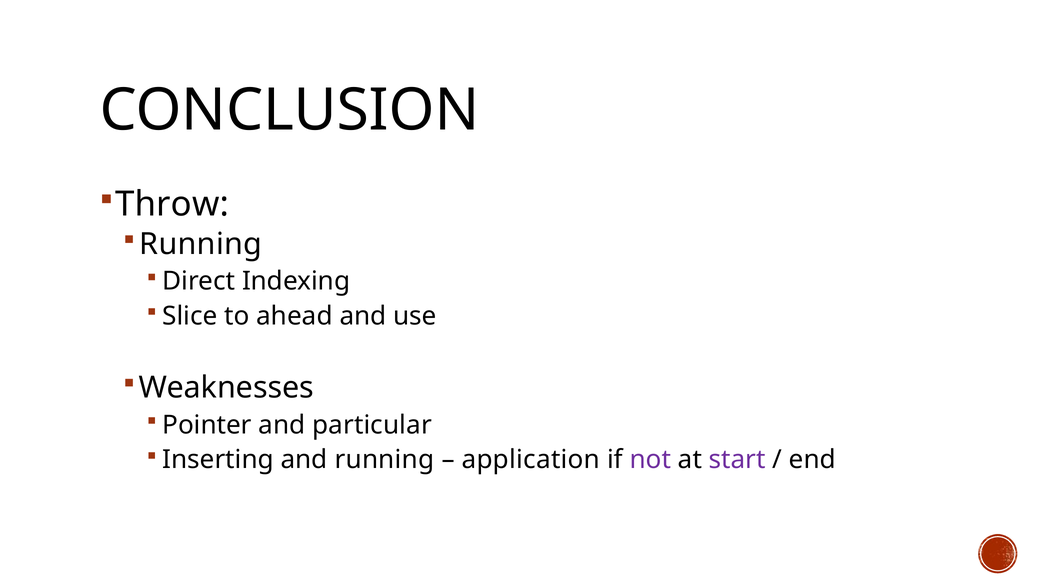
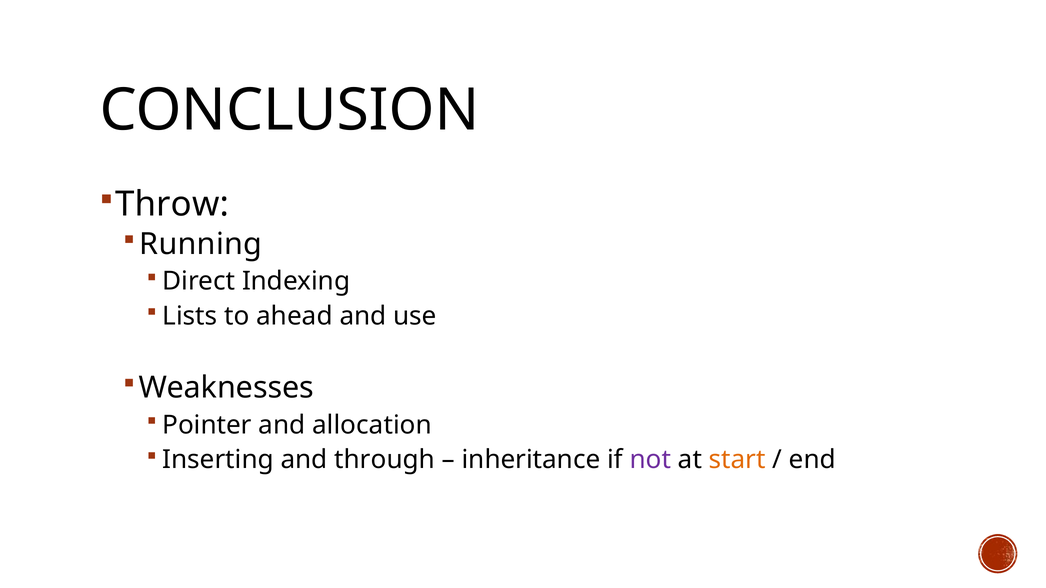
Slice: Slice -> Lists
particular: particular -> allocation
and running: running -> through
application: application -> inheritance
start colour: purple -> orange
